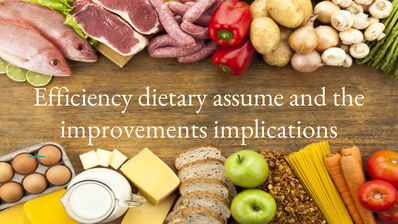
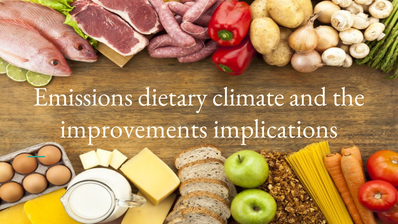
Efficiency: Efficiency -> Emissions
assume: assume -> climate
